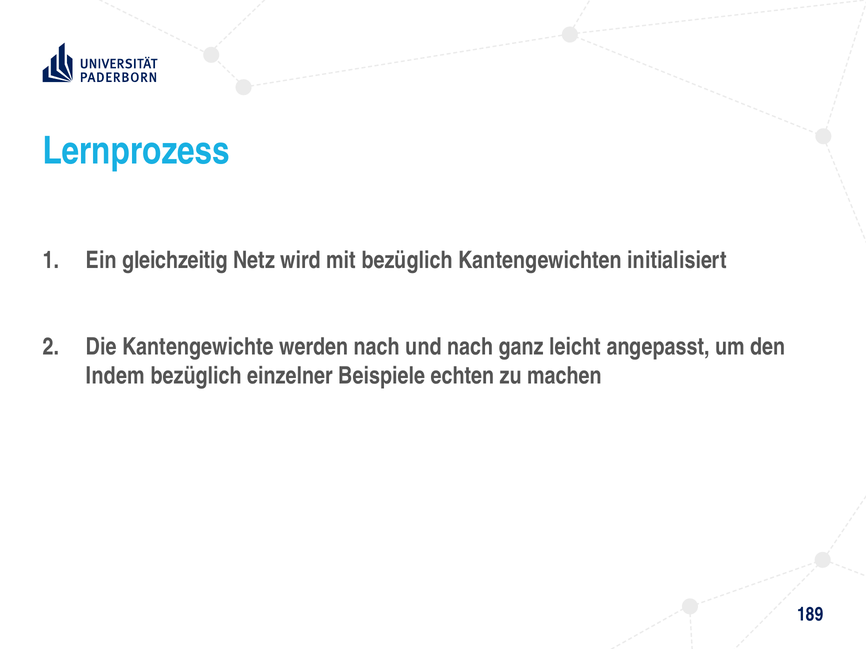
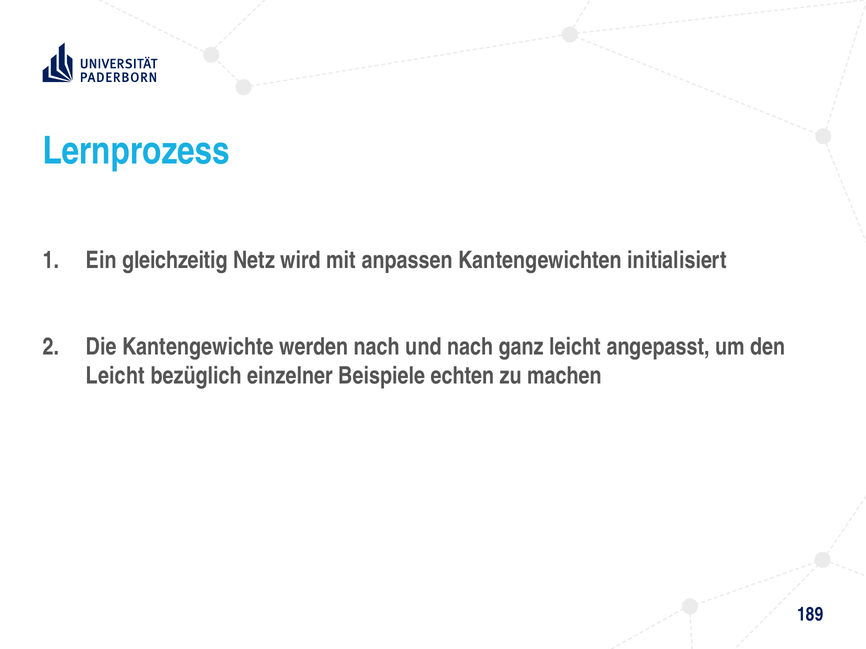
mit bezüglich: bezüglich -> anpassen
Indem at (115, 376): Indem -> Leicht
